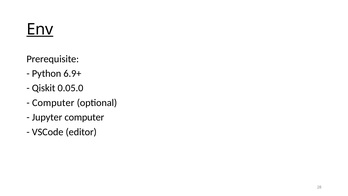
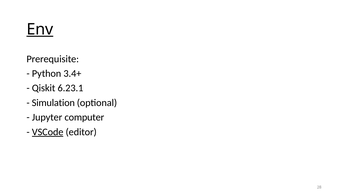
6.9+: 6.9+ -> 3.4+
0.05.0: 0.05.0 -> 6.23.1
Computer at (53, 103): Computer -> Simulation
VSCode underline: none -> present
